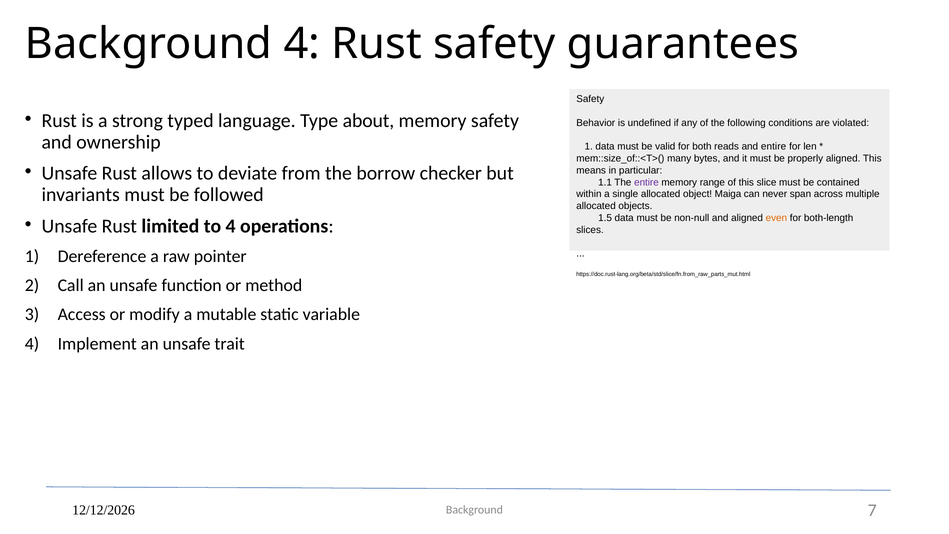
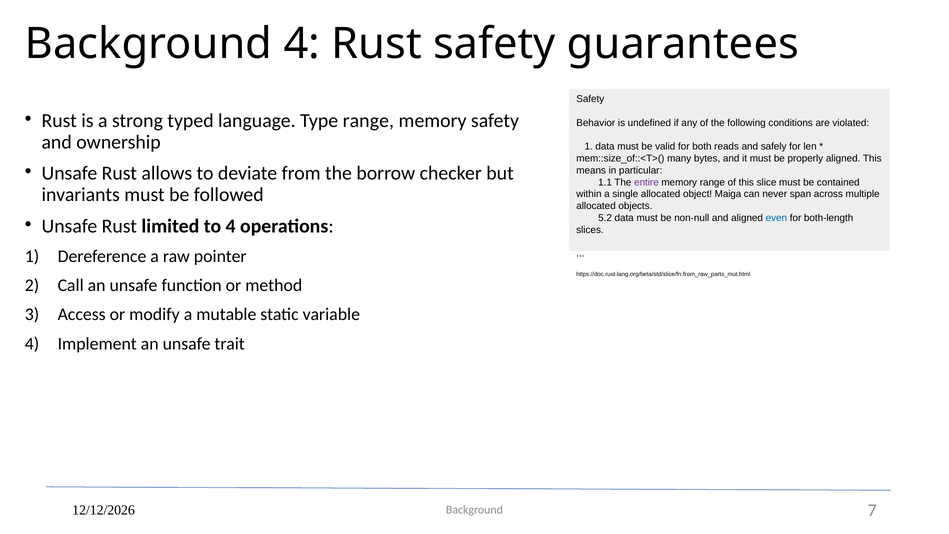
Type about: about -> range
and entire: entire -> safely
1.5: 1.5 -> 5.2
even colour: orange -> blue
